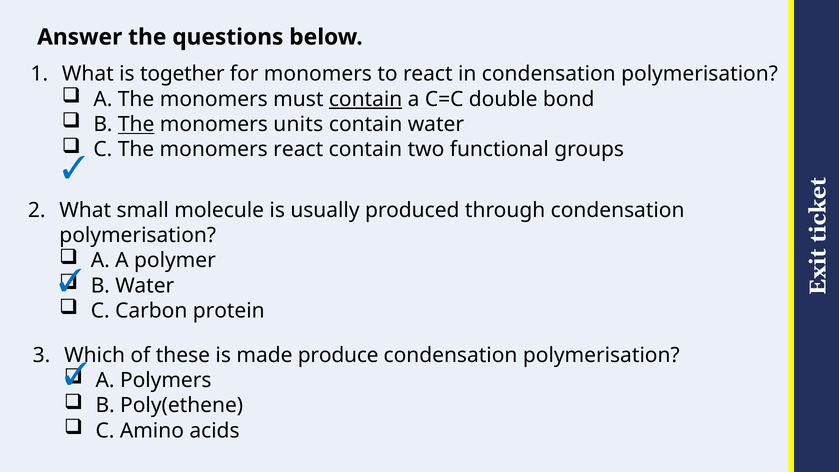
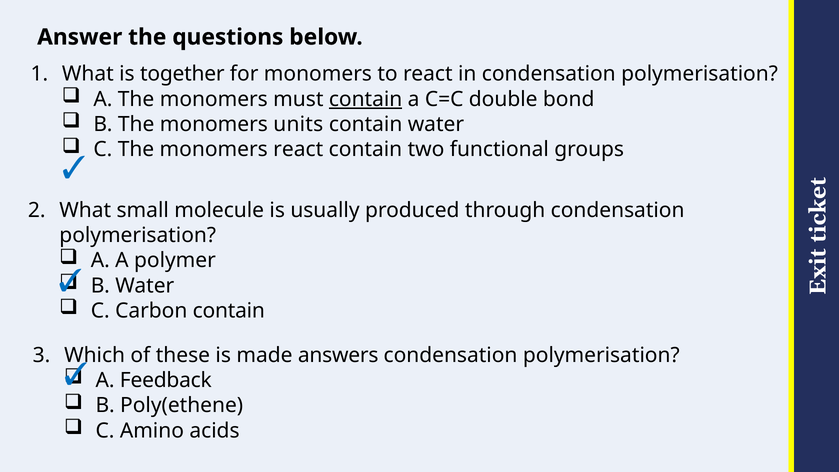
The at (136, 124) underline: present -> none
Carbon protein: protein -> contain
produce: produce -> answers
Polymers: Polymers -> Feedback
